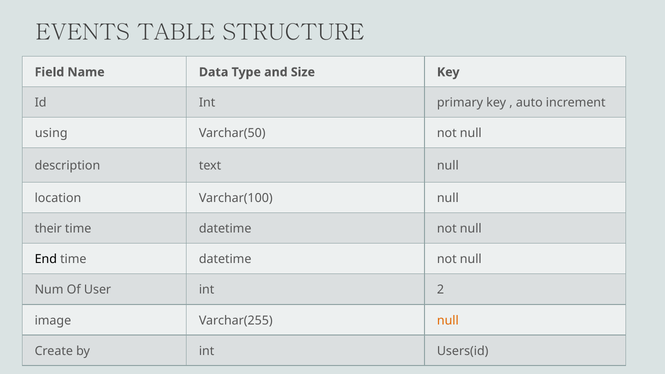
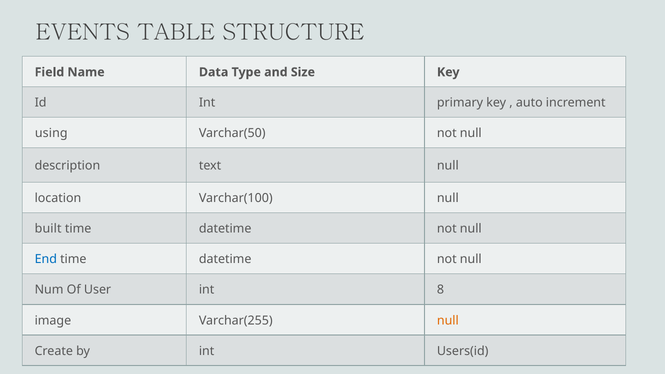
their: their -> built
End colour: black -> blue
2: 2 -> 8
